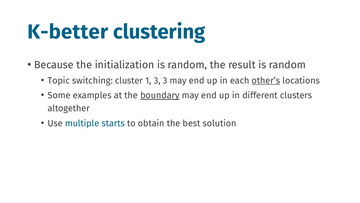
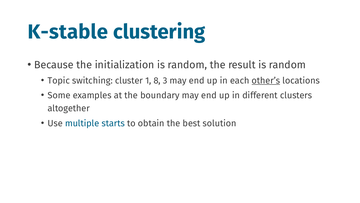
K-better: K-better -> K-stable
1 3: 3 -> 8
boundary underline: present -> none
